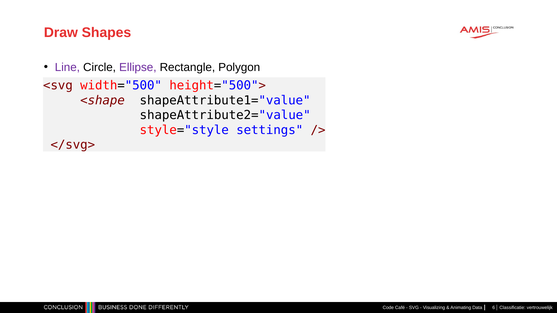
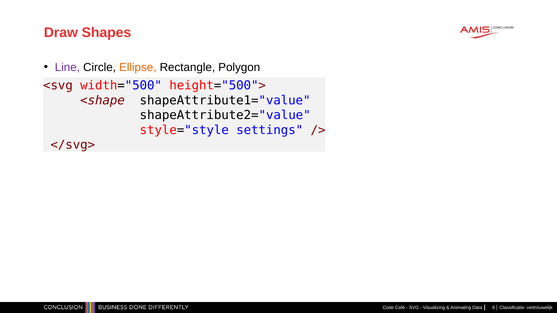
Ellipse colour: purple -> orange
